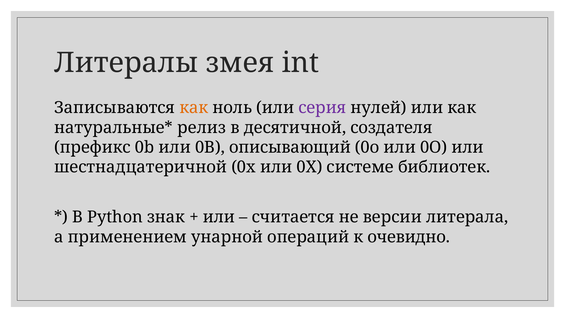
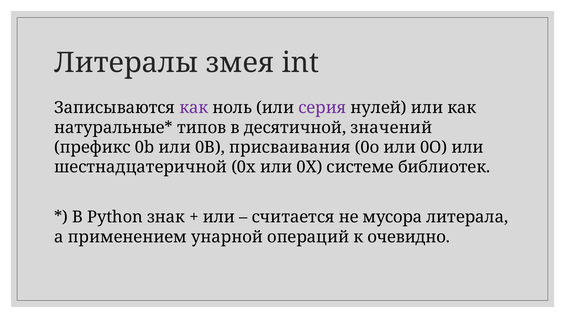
как at (194, 108) colour: orange -> purple
релиз: релиз -> типов
создателя: создателя -> значений
описывающий: описывающий -> присваивания
версии: версии -> мусора
